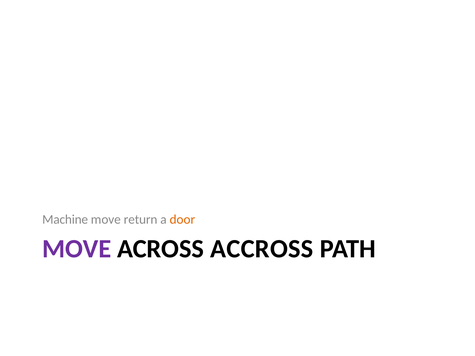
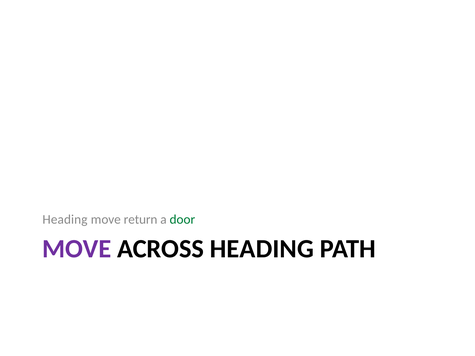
Machine at (65, 220): Machine -> Heading
door colour: orange -> green
ACROSS ACCROSS: ACCROSS -> HEADING
